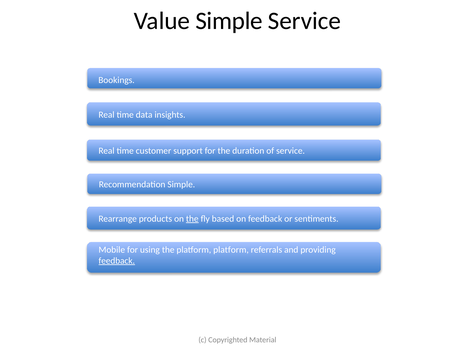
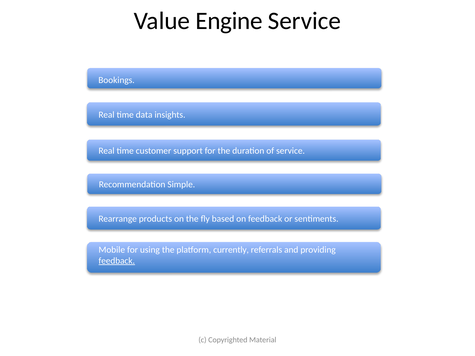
Value Simple: Simple -> Engine
the at (192, 219) underline: present -> none
platform platform: platform -> currently
